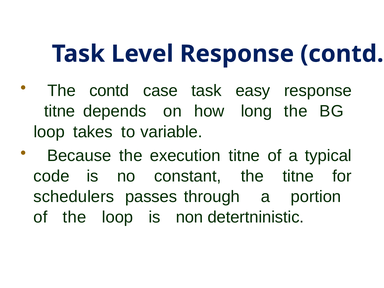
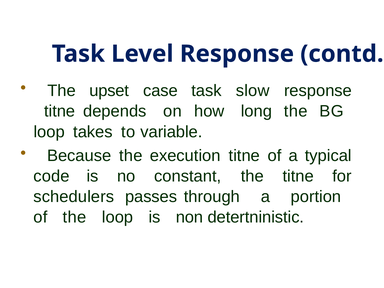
The contd: contd -> upset
easy: easy -> slow
